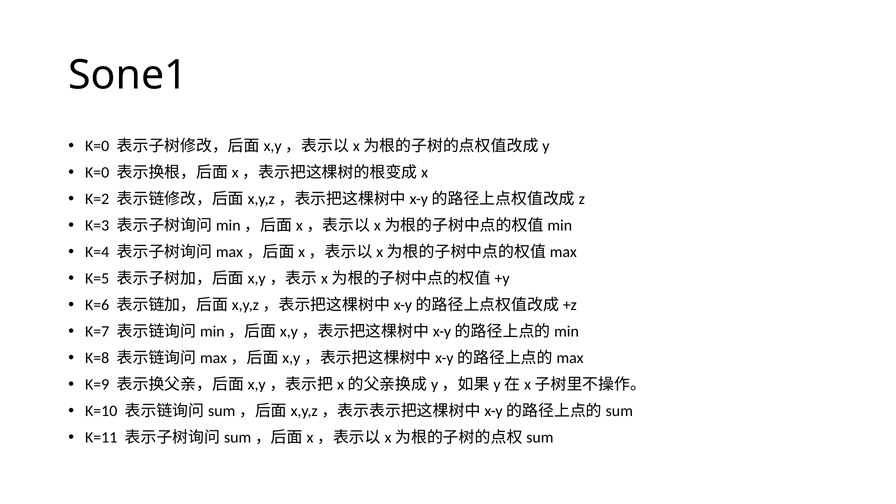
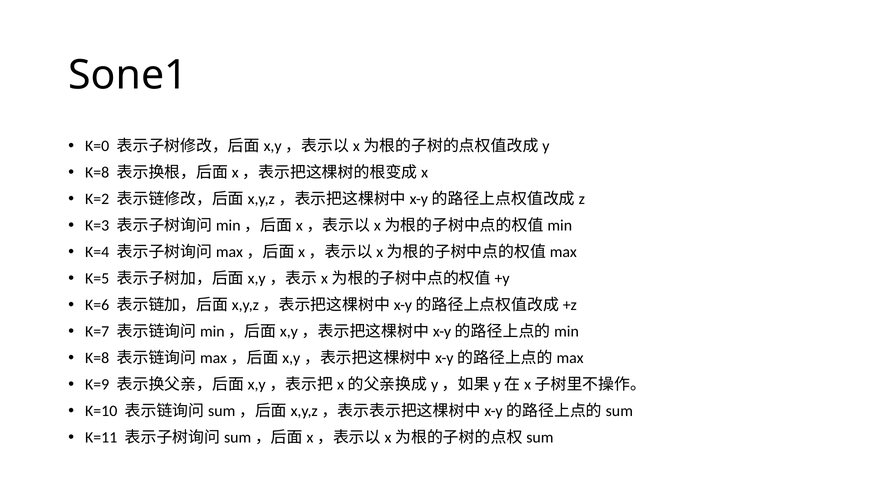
K=0 at (97, 172): K=0 -> K=8
